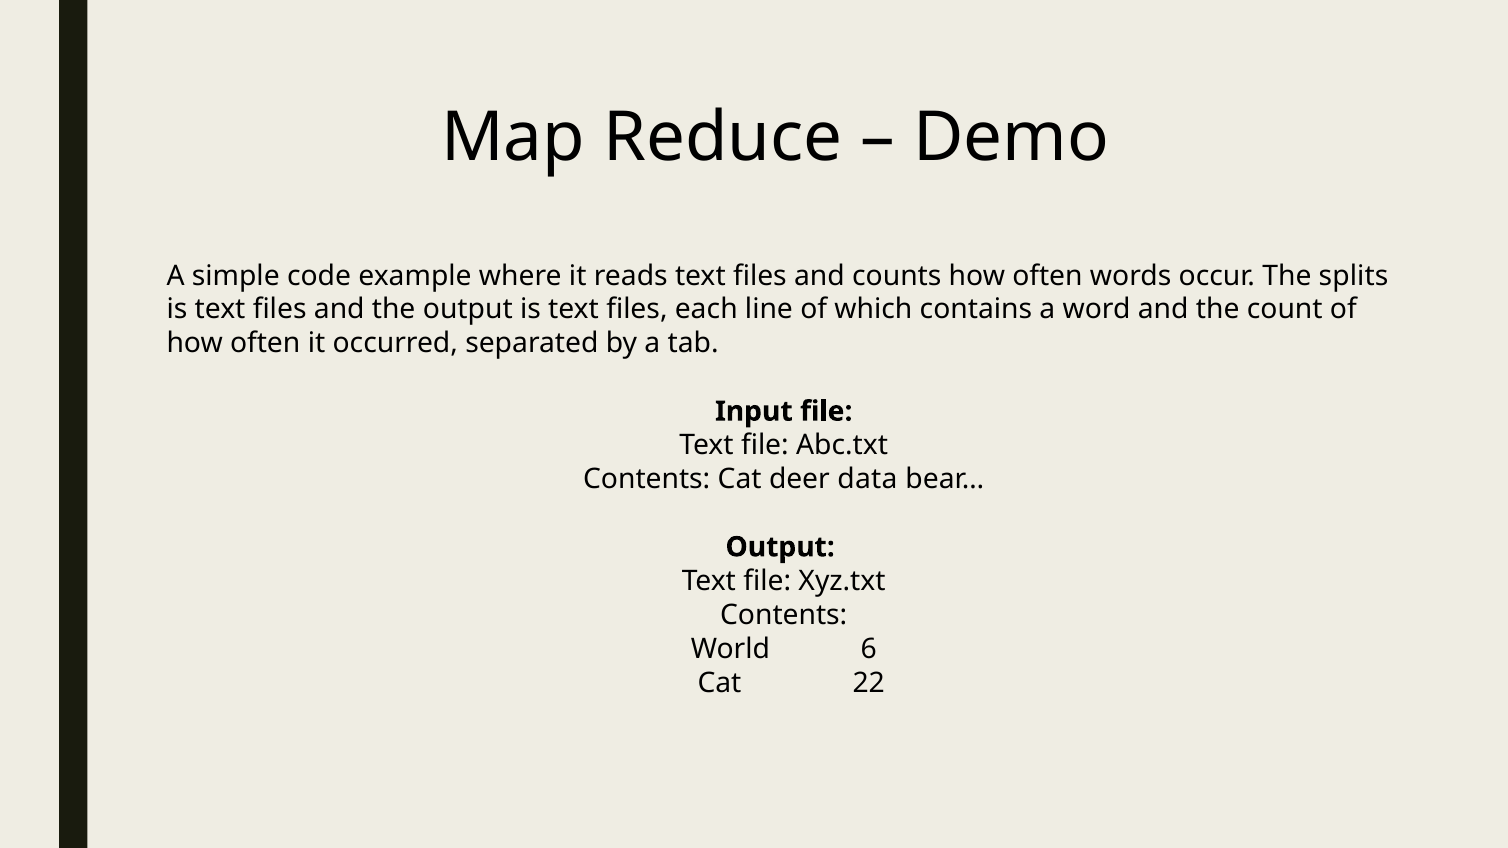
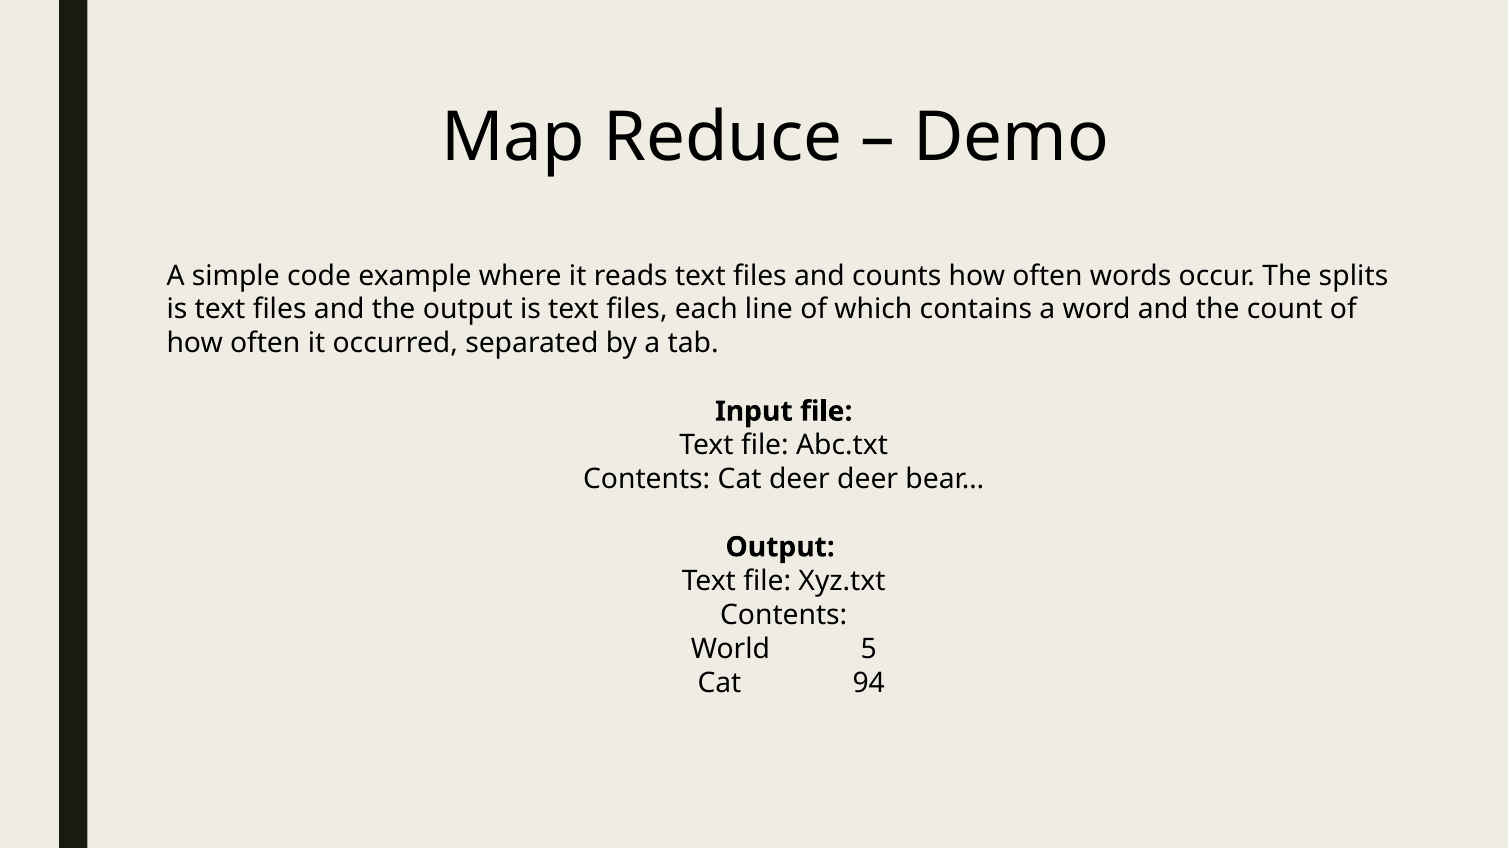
deer data: data -> deer
6: 6 -> 5
22: 22 -> 94
